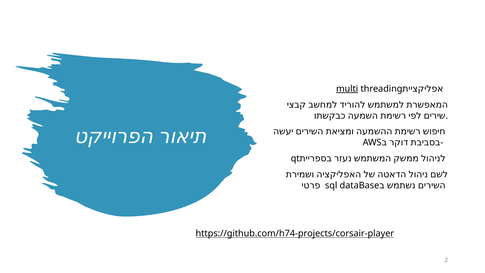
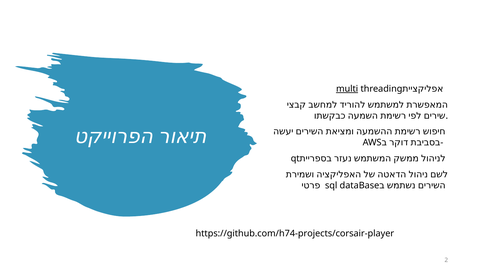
https://github.com/h74-projects/corsair-player underline: present -> none
